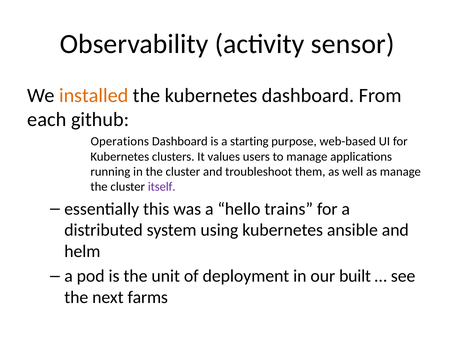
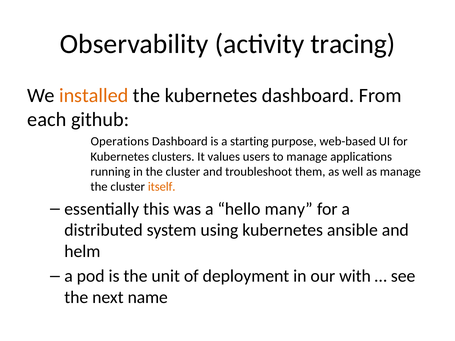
sensor: sensor -> tracing
itself colour: purple -> orange
trains: trains -> many
built: built -> with
farms: farms -> name
